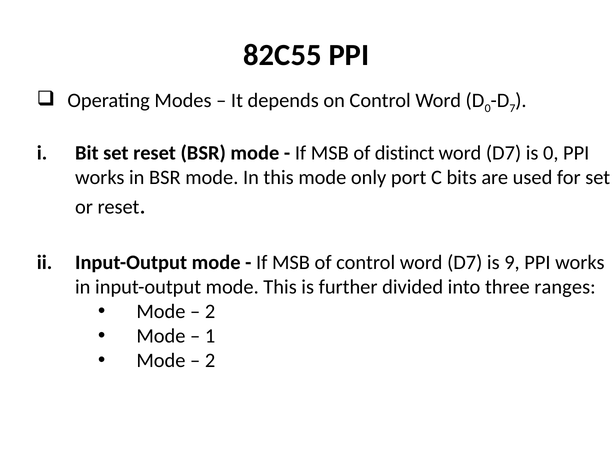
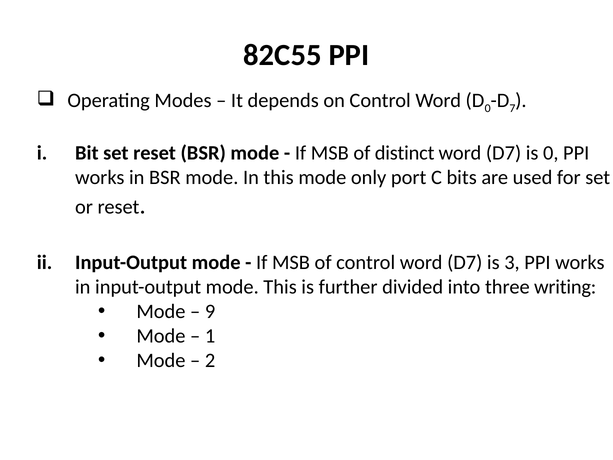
9: 9 -> 3
ranges: ranges -> writing
2 at (210, 311): 2 -> 9
